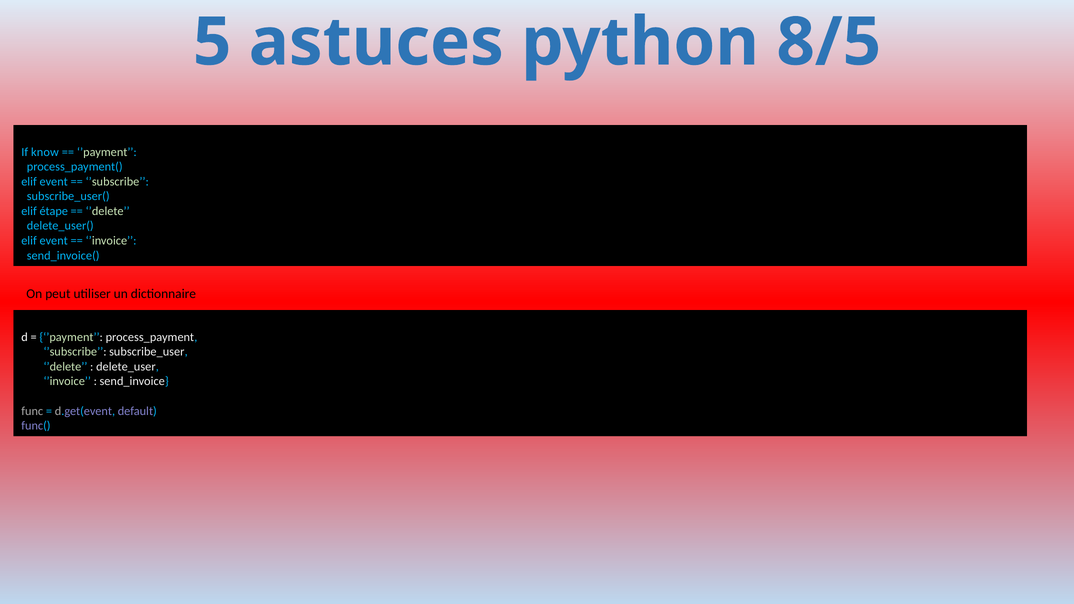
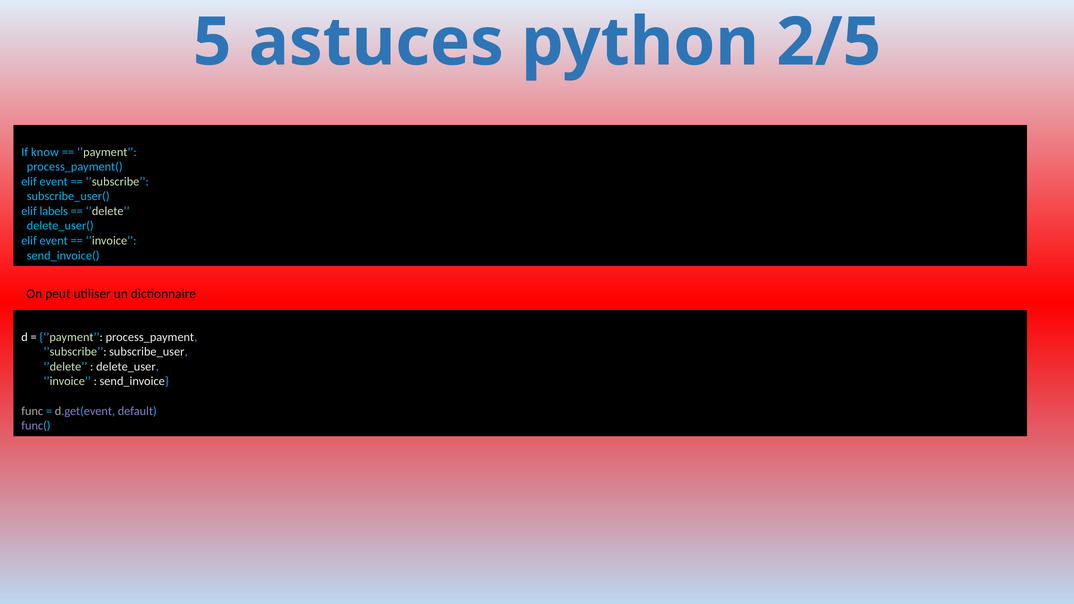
8/5: 8/5 -> 2/5
étape: étape -> labels
